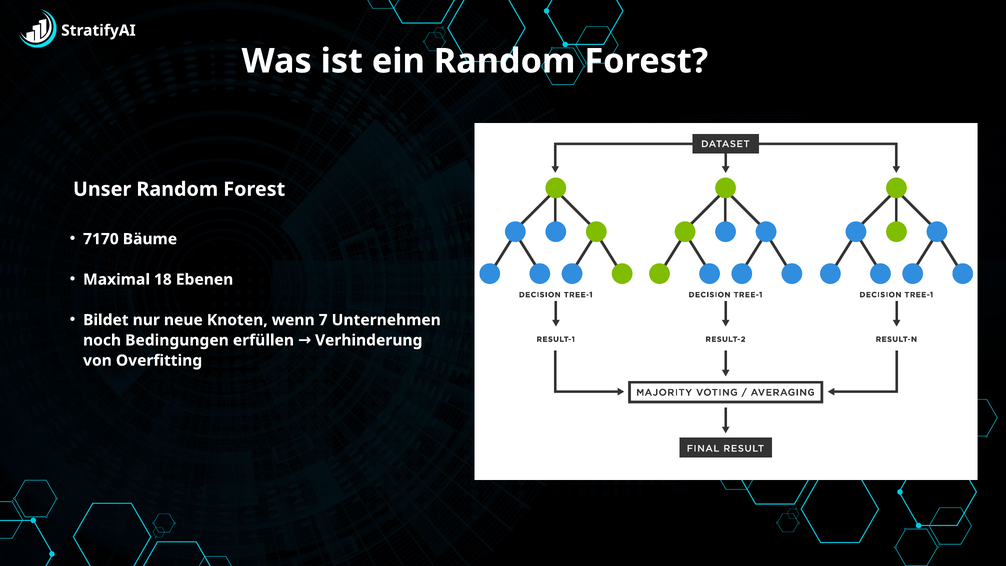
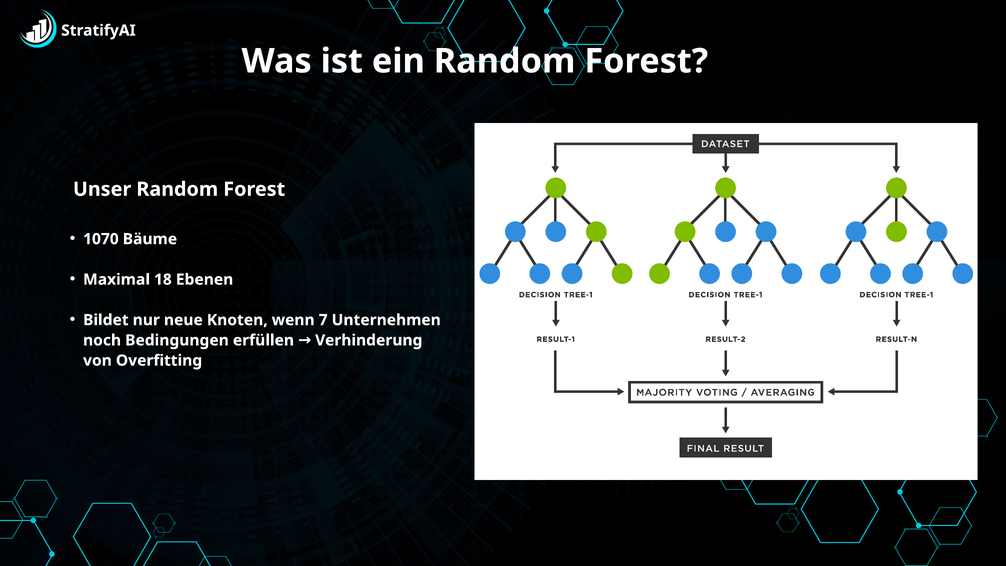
7170: 7170 -> 1070
